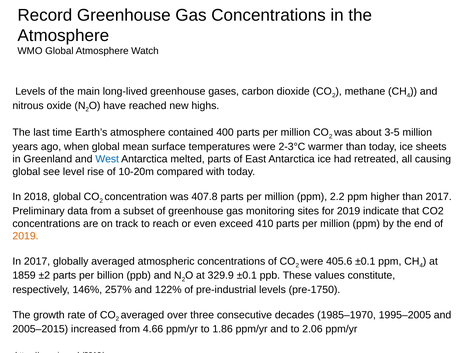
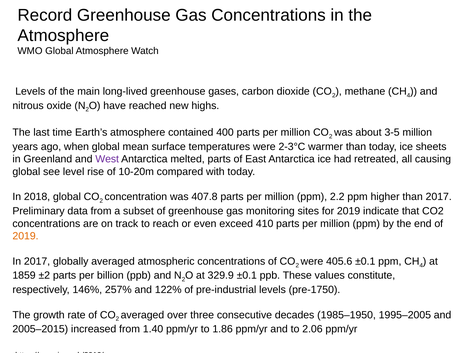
West colour: blue -> purple
1985–1970: 1985–1970 -> 1985–1950
4.66: 4.66 -> 1.40
